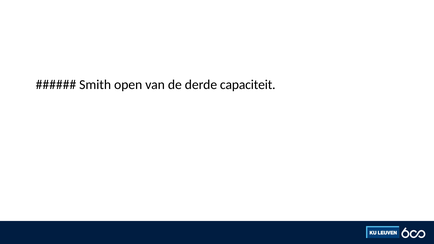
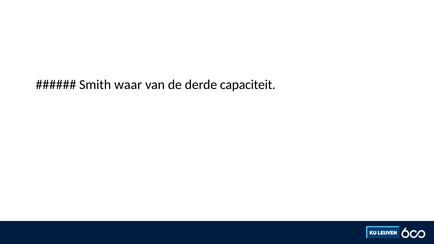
open: open -> waar
